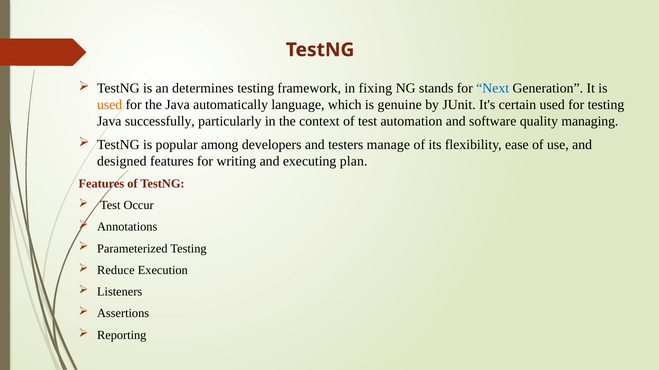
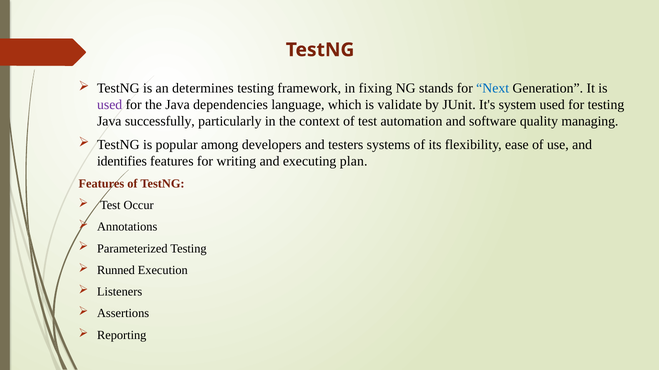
used at (110, 105) colour: orange -> purple
automatically: automatically -> dependencies
genuine: genuine -> validate
certain: certain -> system
manage: manage -> systems
designed: designed -> identifies
Reduce: Reduce -> Runned
